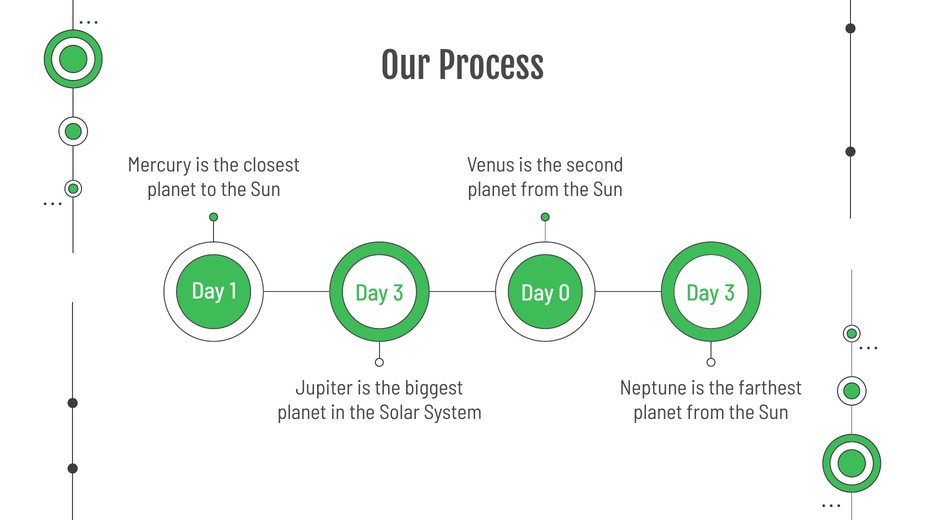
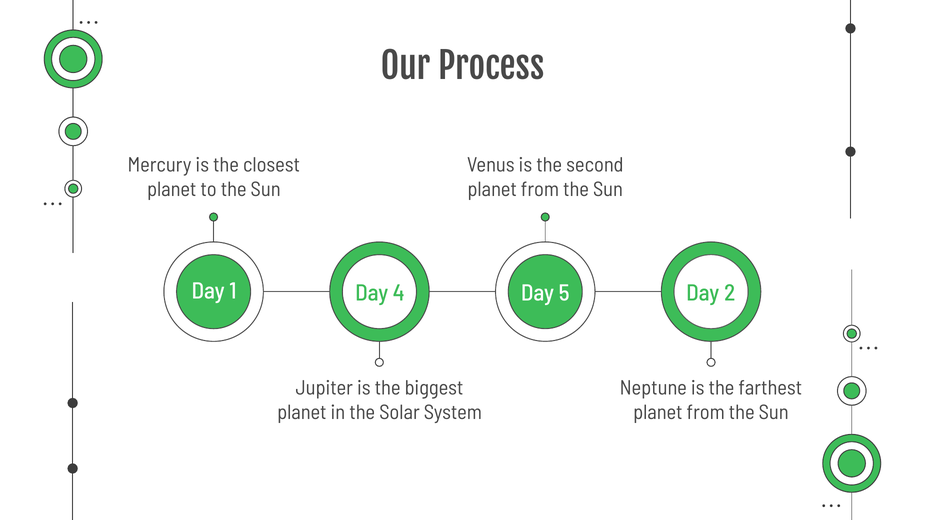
1 Day 3: 3 -> 4
0: 0 -> 5
3 at (730, 294): 3 -> 2
